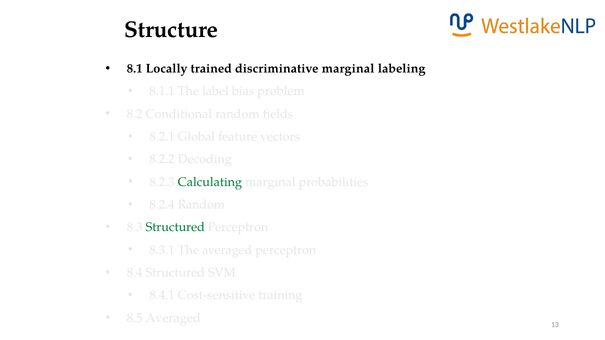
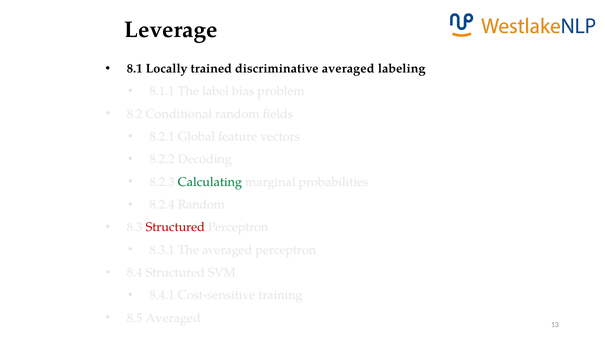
Structure: Structure -> Leverage
discriminative marginal: marginal -> averaged
Structured at (175, 227) colour: green -> red
